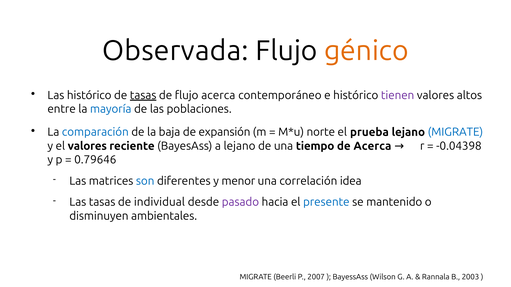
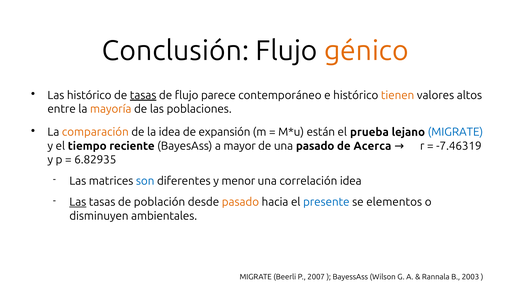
Observada: Observada -> Conclusión
flujo acerca: acerca -> parece
tienen colour: purple -> orange
mayoría colour: blue -> orange
comparación colour: blue -> orange
la baja: baja -> idea
norte: norte -> están
el valores: valores -> tiempo
a lejano: lejano -> mayor
una tiempo: tiempo -> pasado
-0.04398: -0.04398 -> -7.46319
0.79646: 0.79646 -> 6.82935
Las at (78, 202) underline: none -> present
individual: individual -> población
pasado at (240, 202) colour: purple -> orange
mantenido: mantenido -> elementos
